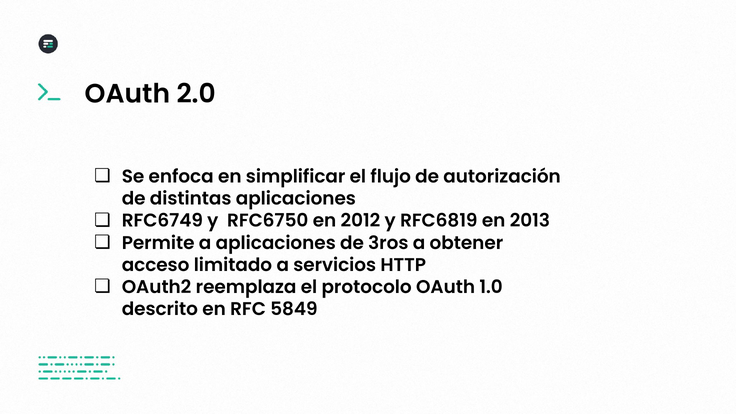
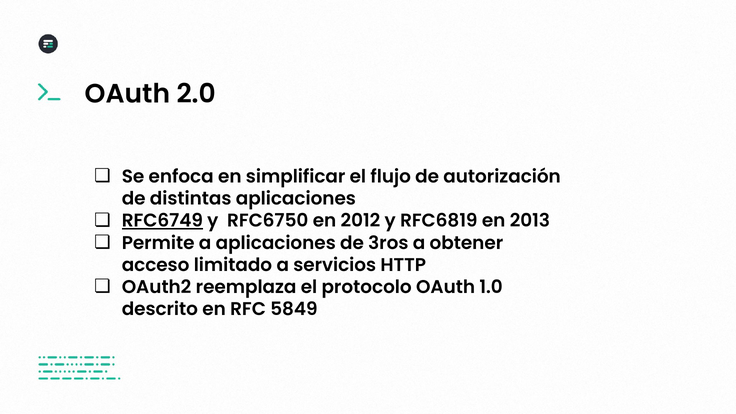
RFC6749 underline: none -> present
